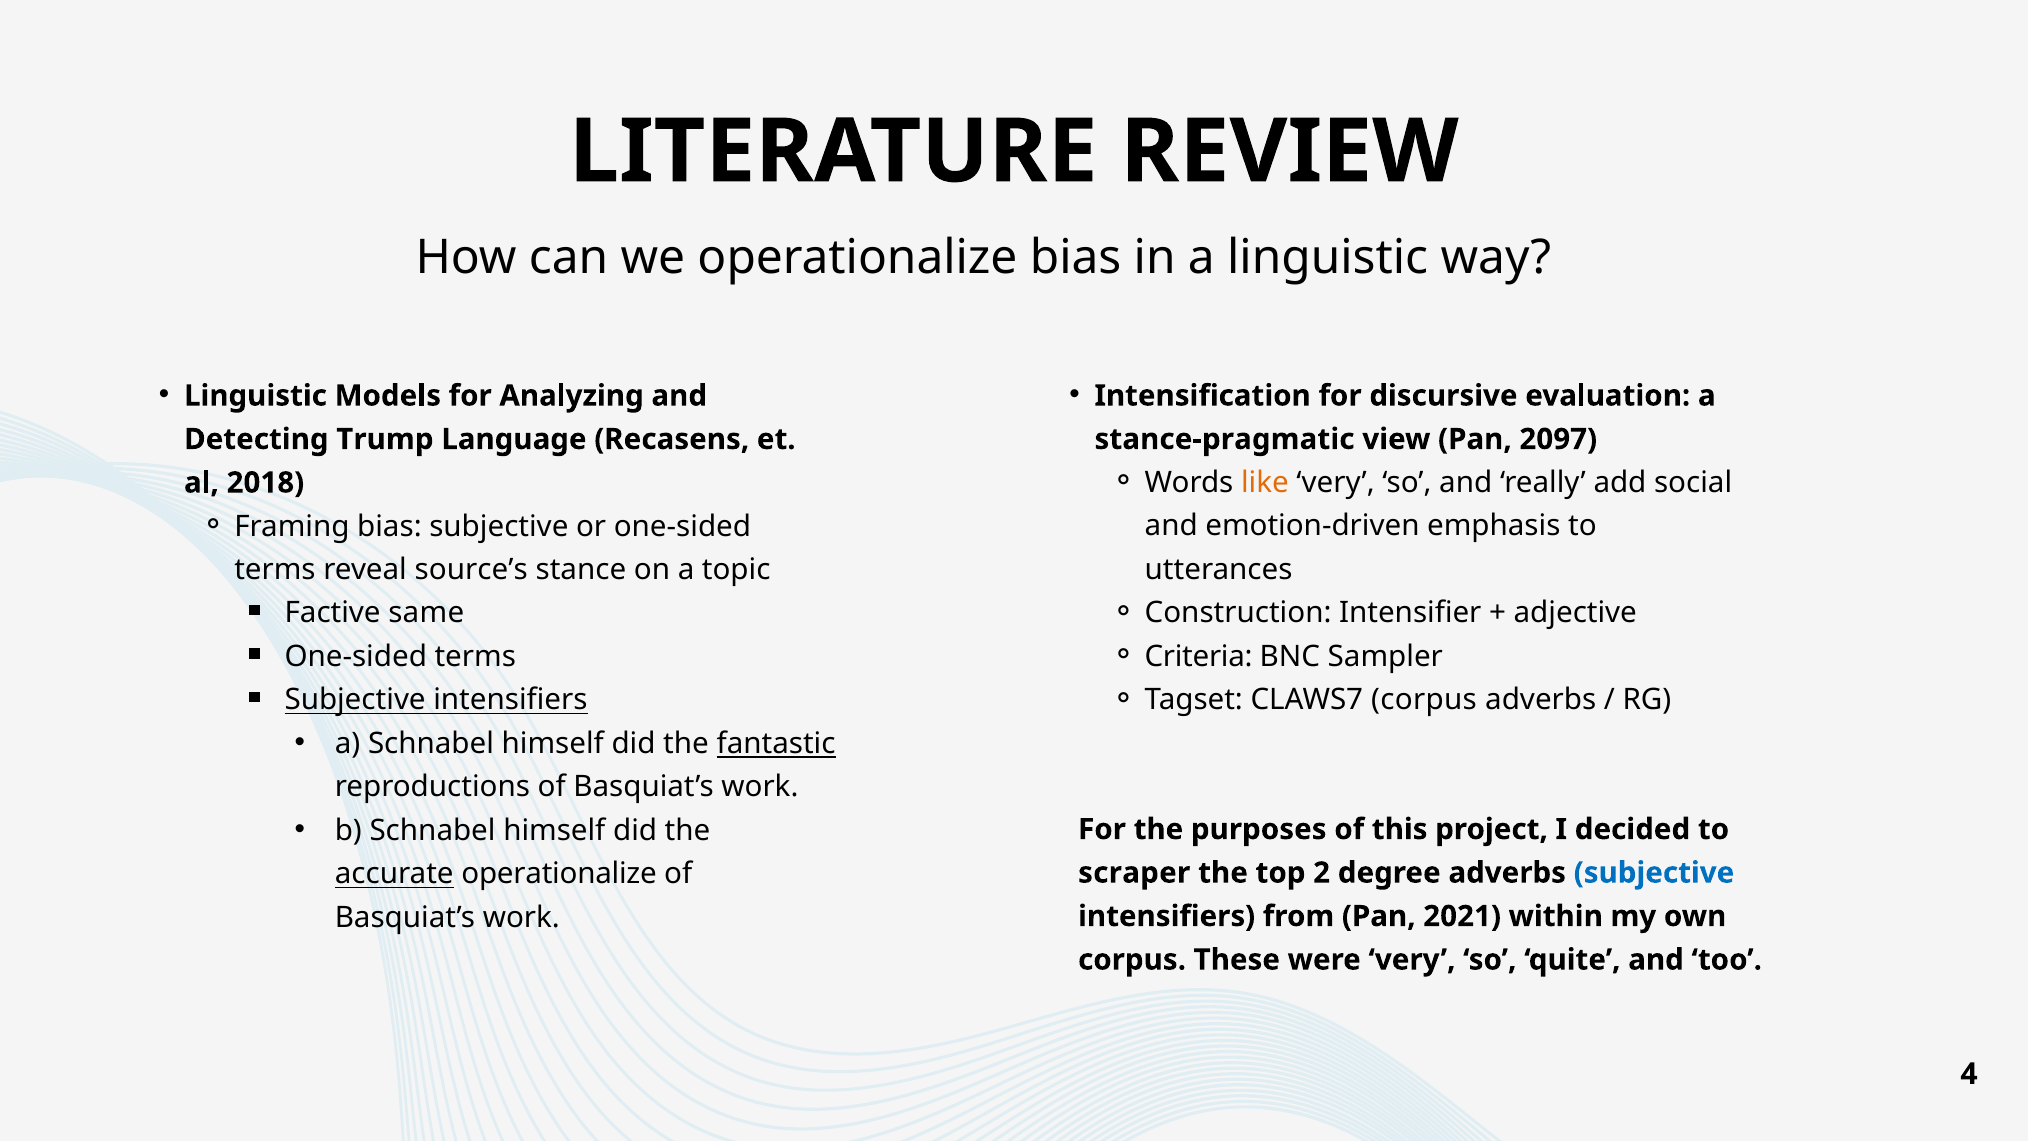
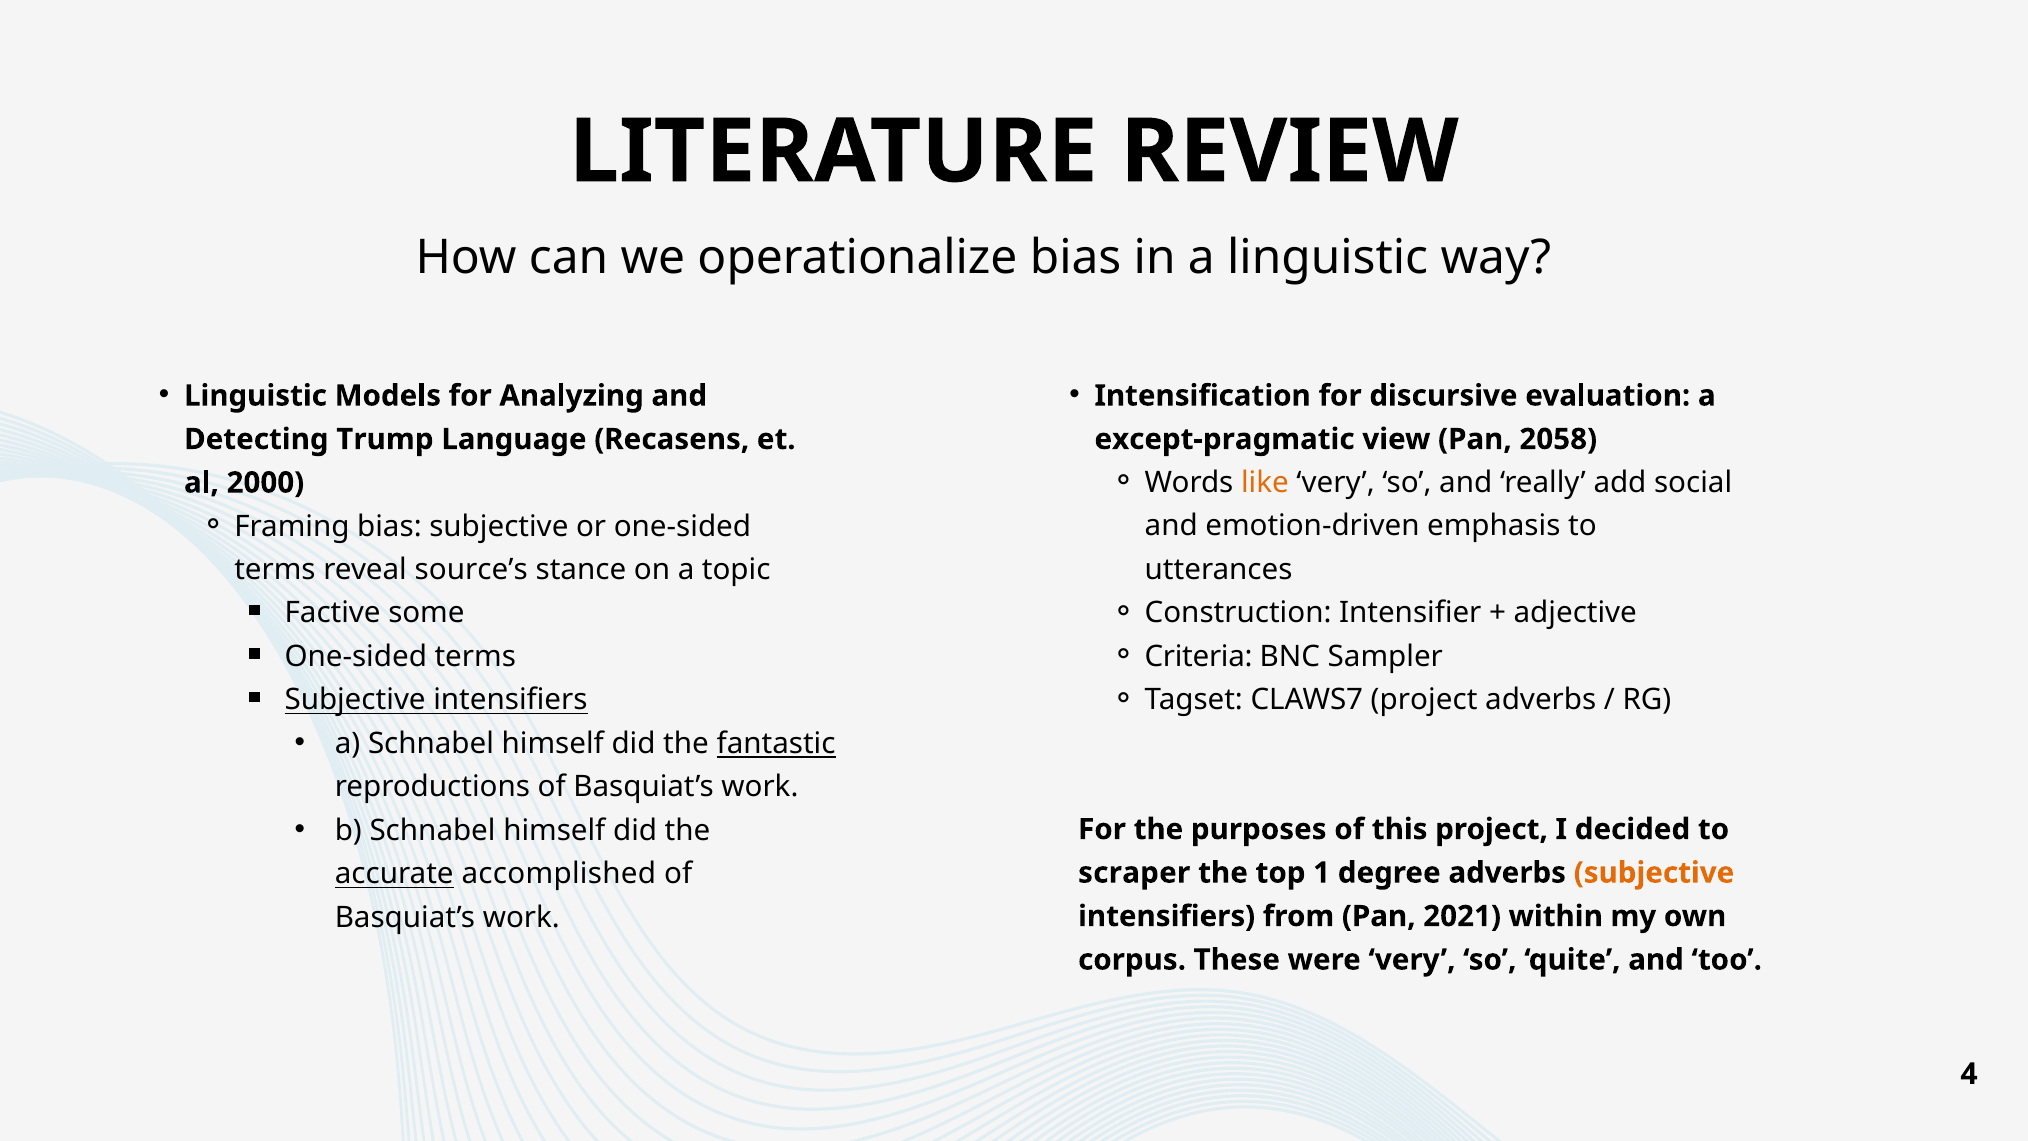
stance-pragmatic: stance-pragmatic -> except-pragmatic
2097: 2097 -> 2058
2018: 2018 -> 2000
same: same -> some
CLAWS7 corpus: corpus -> project
accurate operationalize: operationalize -> accomplished
2: 2 -> 1
subjective at (1654, 873) colour: blue -> orange
